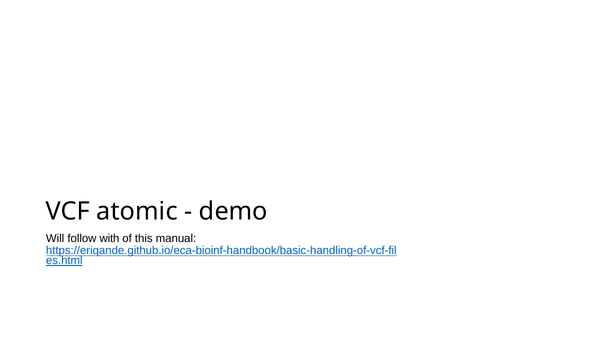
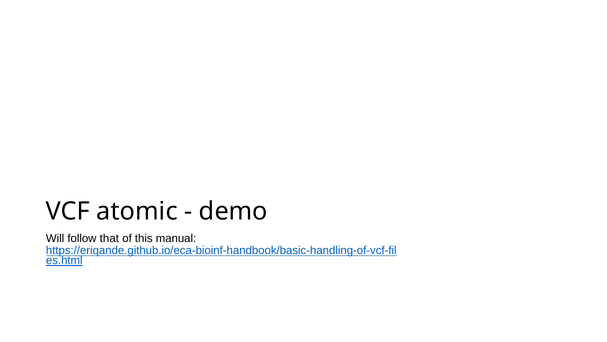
with: with -> that
